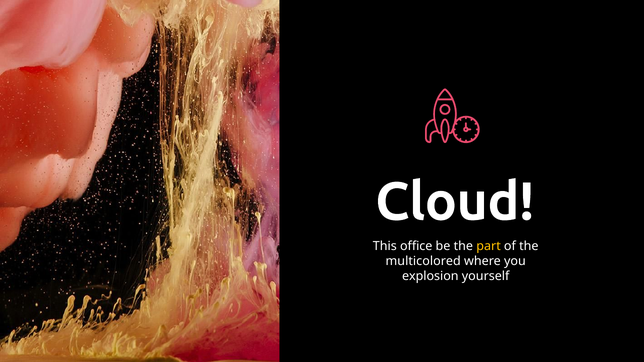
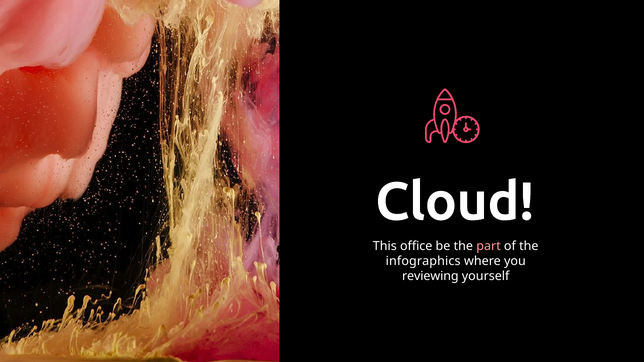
part colour: yellow -> pink
multicolored: multicolored -> infographics
explosion: explosion -> reviewing
